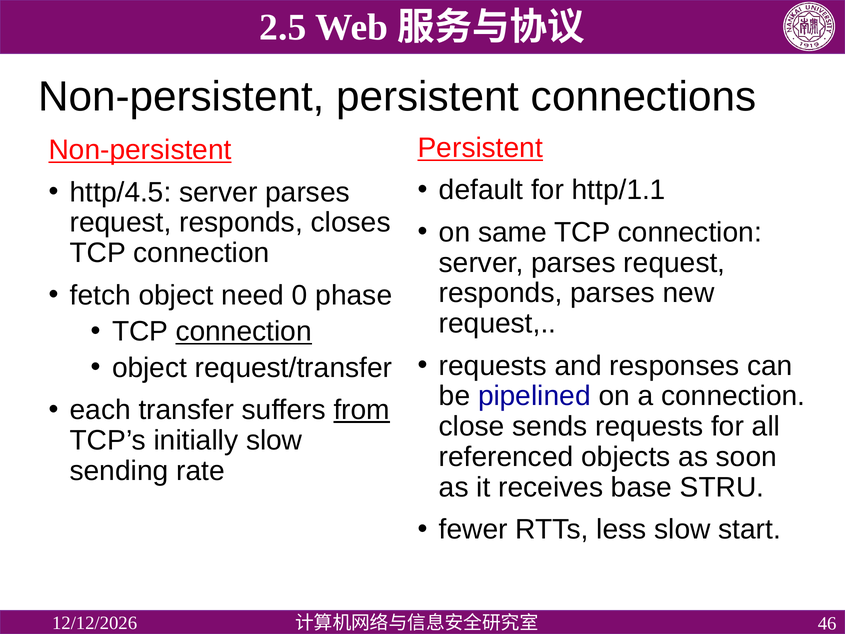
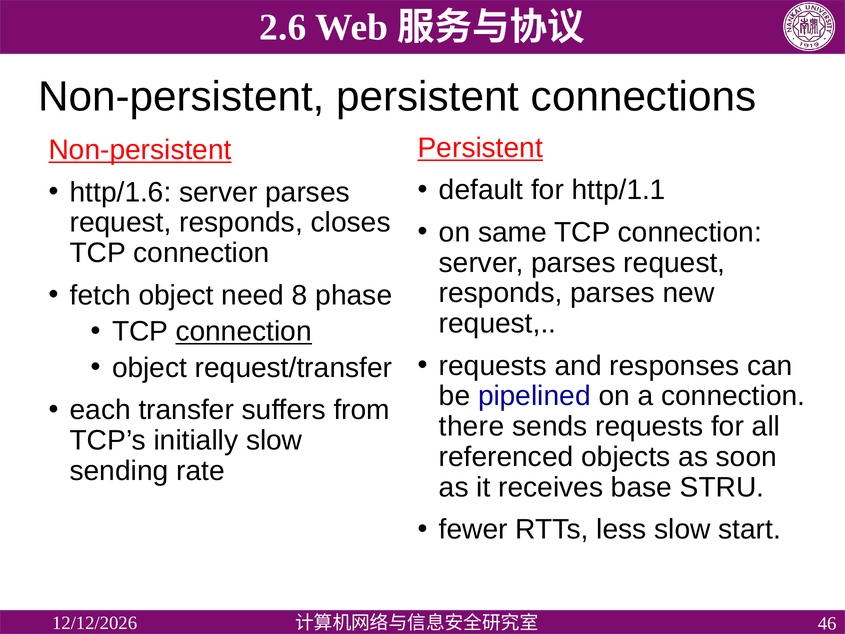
2.5: 2.5 -> 2.6
http/4.5: http/4.5 -> http/1.6
0: 0 -> 8
from underline: present -> none
close: close -> there
